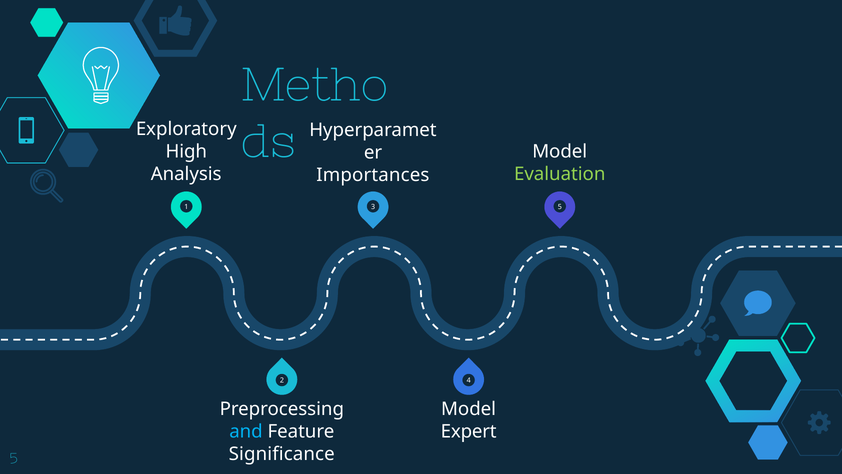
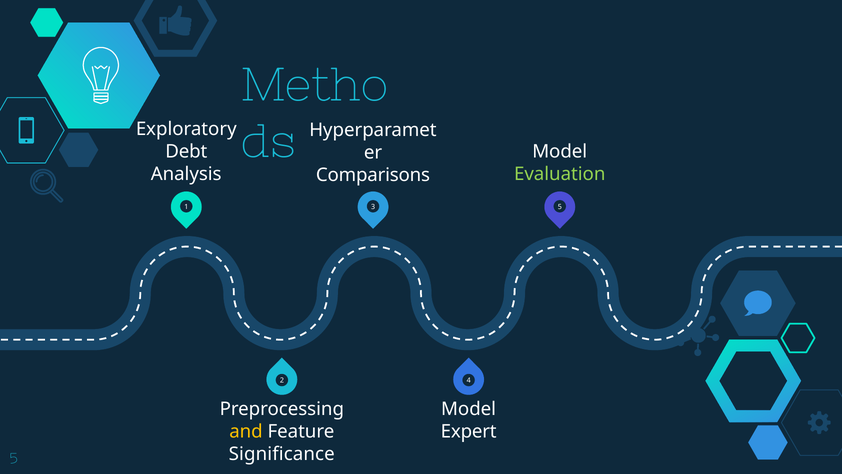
High: High -> Debt
Importances: Importances -> Comparisons
and colour: light blue -> yellow
